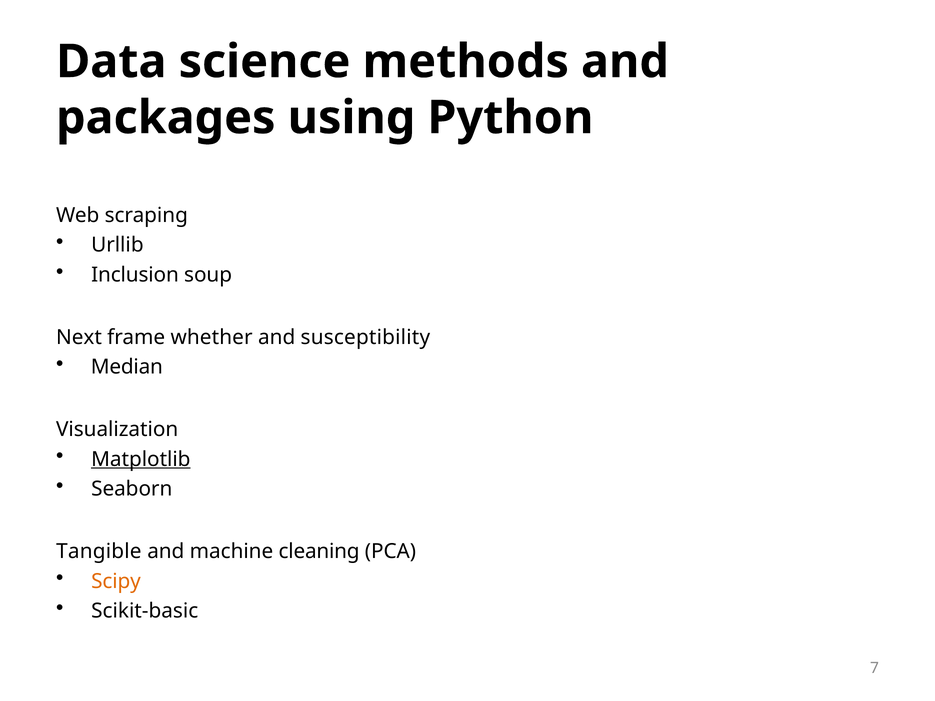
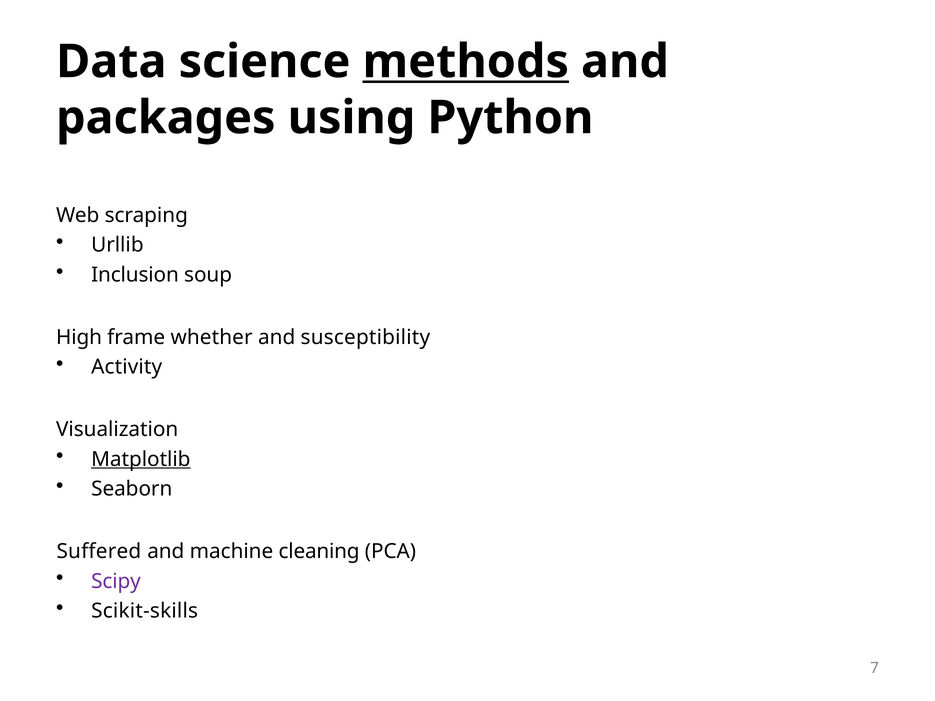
methods underline: none -> present
Next: Next -> High
Median: Median -> Activity
Tangible: Tangible -> Suffered
Scipy colour: orange -> purple
Scikit-basic: Scikit-basic -> Scikit-skills
